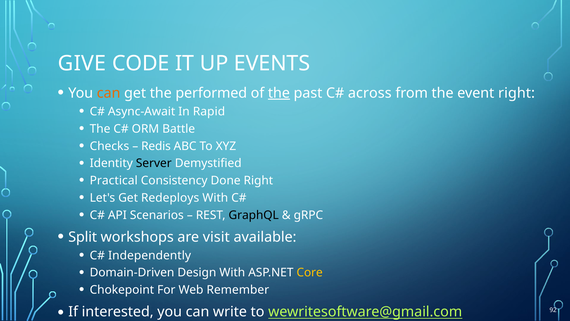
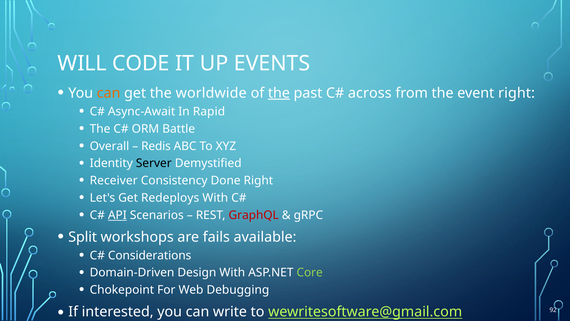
GIVE: GIVE -> WILL
performed: performed -> worldwide
Checks: Checks -> Overall
Practical: Practical -> Receiver
API underline: none -> present
GraphQL colour: black -> red
visit: visit -> fails
Independently: Independently -> Considerations
Core colour: yellow -> light green
Remember: Remember -> Debugging
